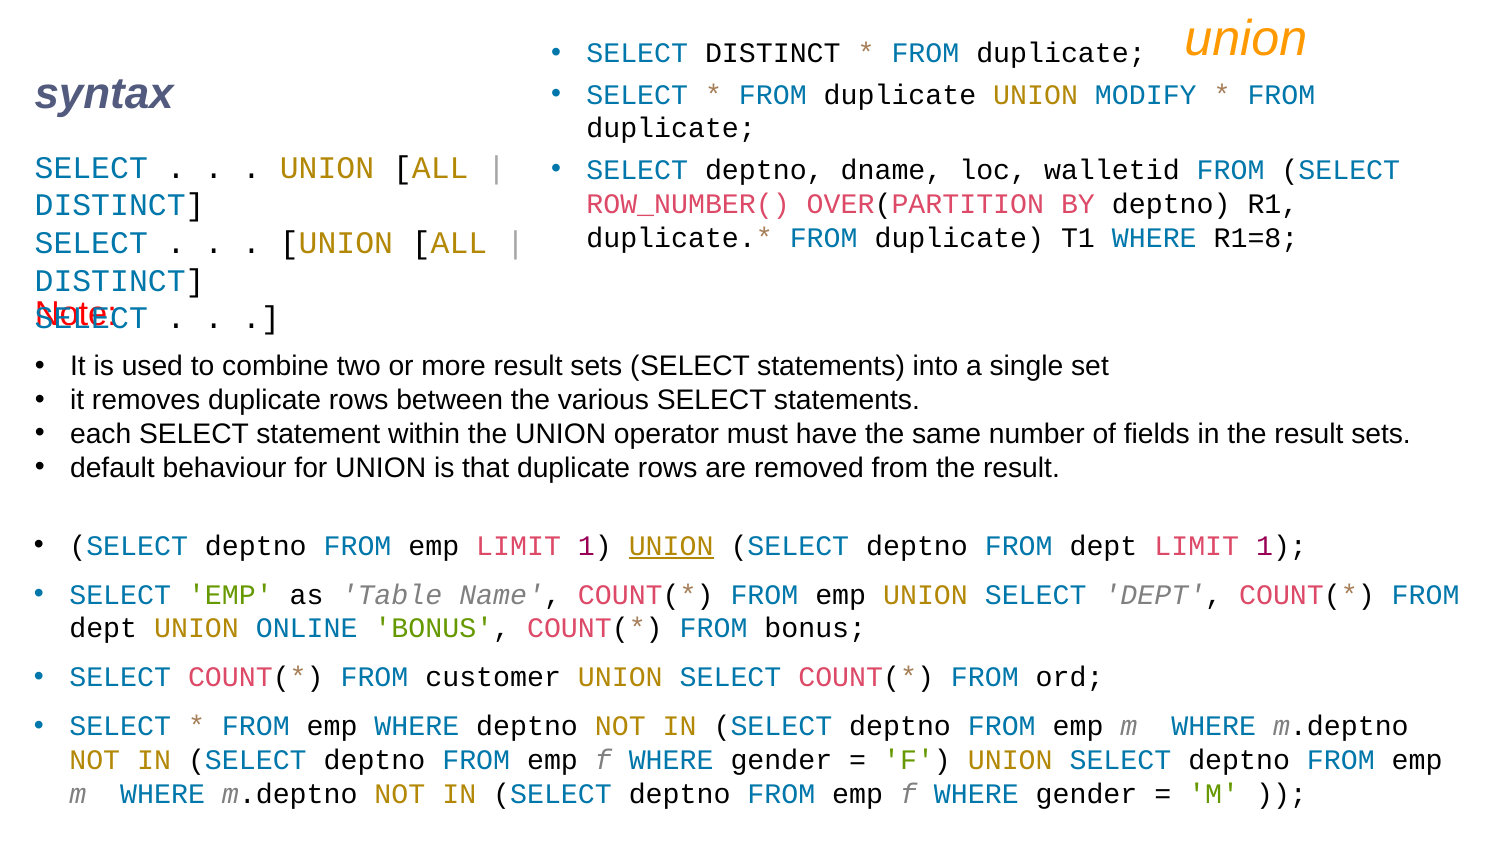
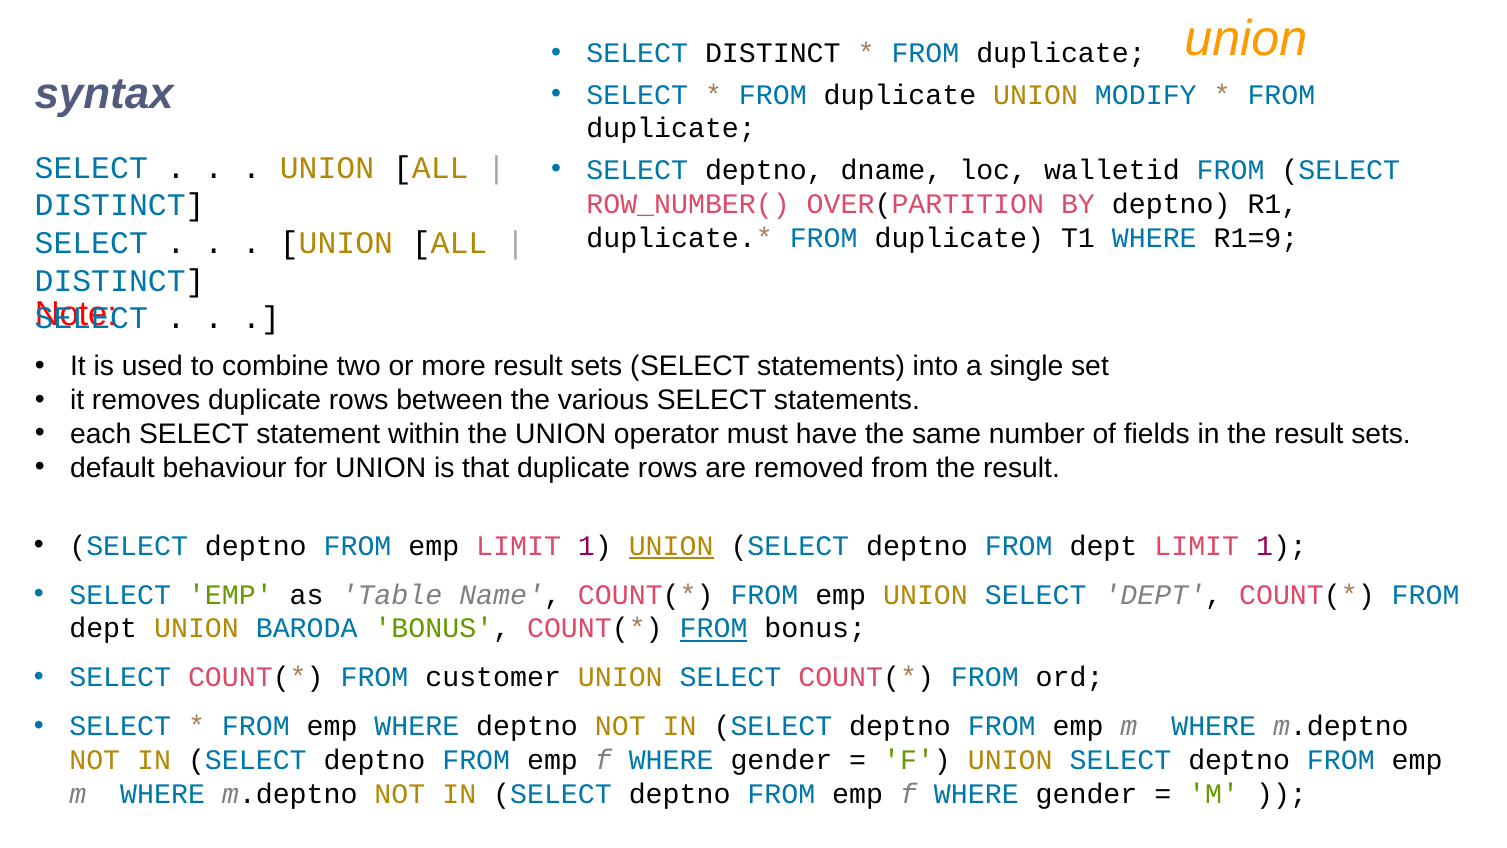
R1=8: R1=8 -> R1=9
ONLINE: ONLINE -> BARODA
FROM at (714, 628) underline: none -> present
